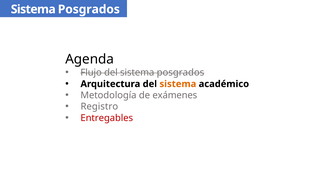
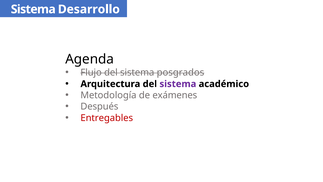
Posgrados at (89, 9): Posgrados -> Desarrollo
sistema at (178, 84) colour: orange -> purple
Registro: Registro -> Después
